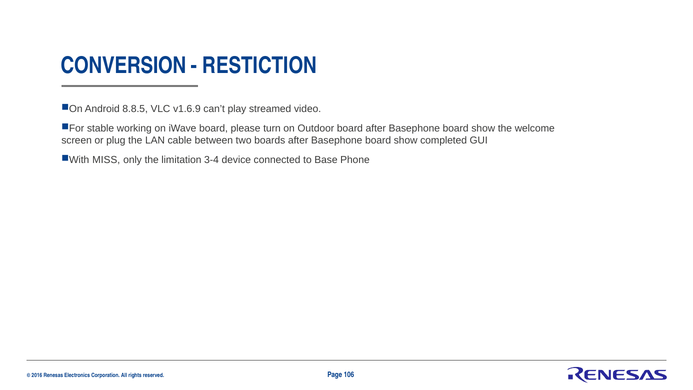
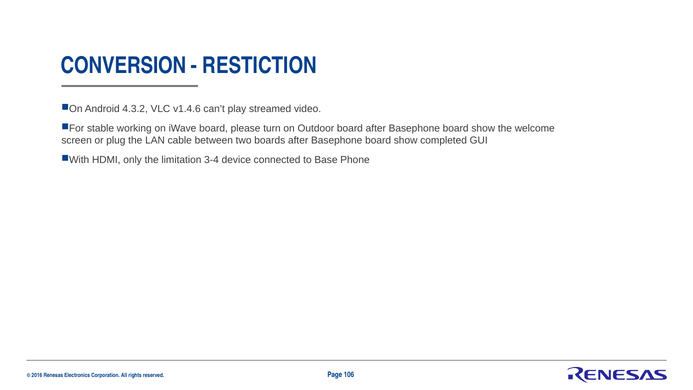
8.8.5: 8.8.5 -> 4.3.2
v1.6.9: v1.6.9 -> v1.4.6
MISS: MISS -> HDMI
